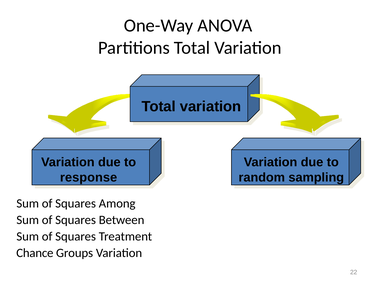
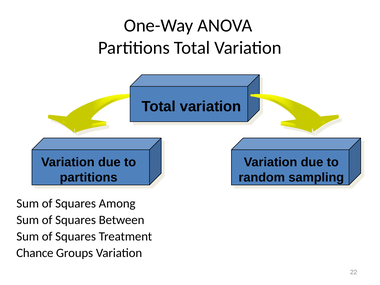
response at (89, 177): response -> partitions
